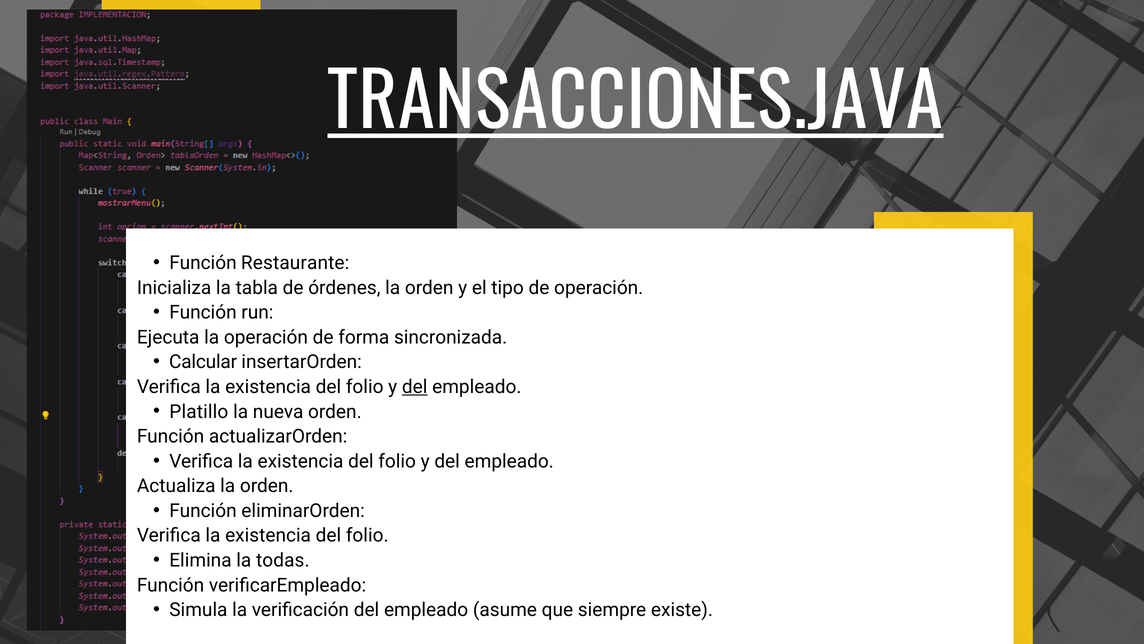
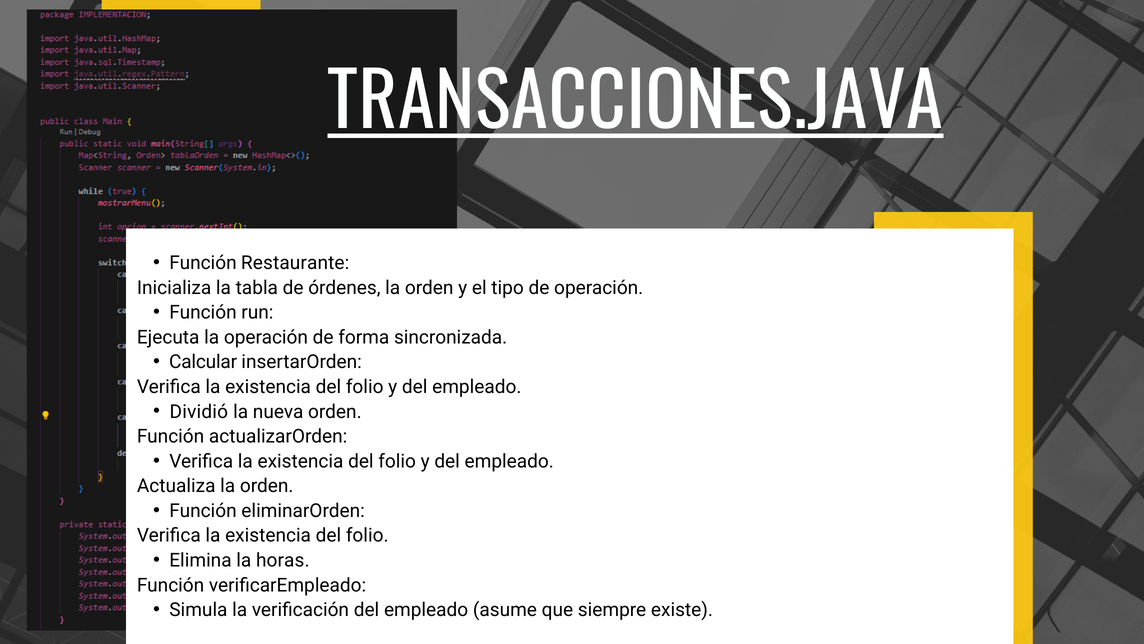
del at (415, 387) underline: present -> none
Platillo: Platillo -> Dividió
todas: todas -> horas
